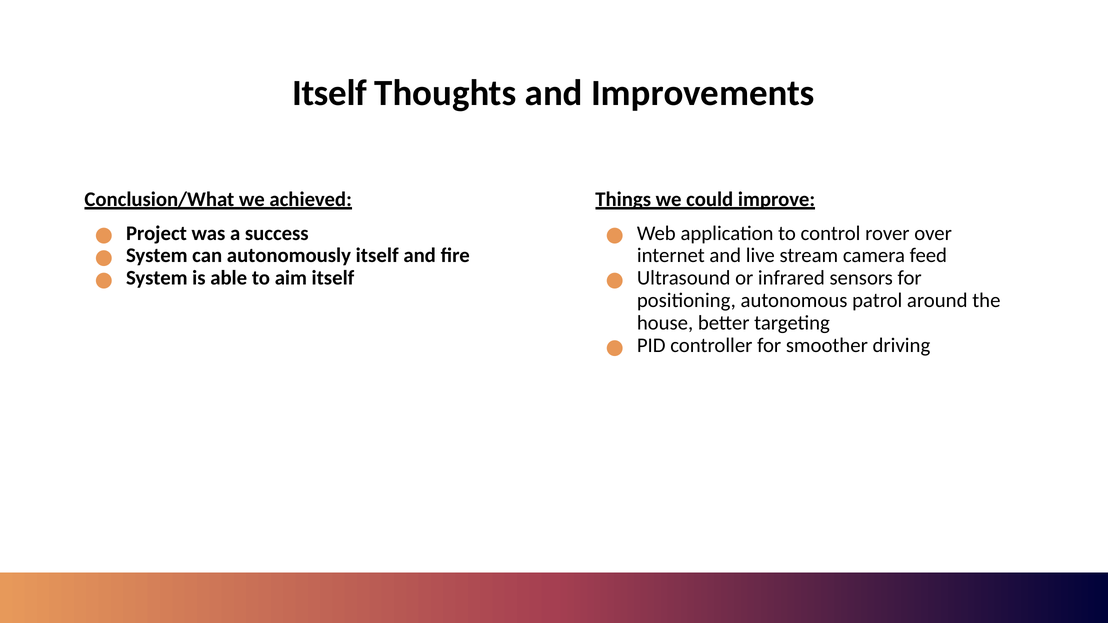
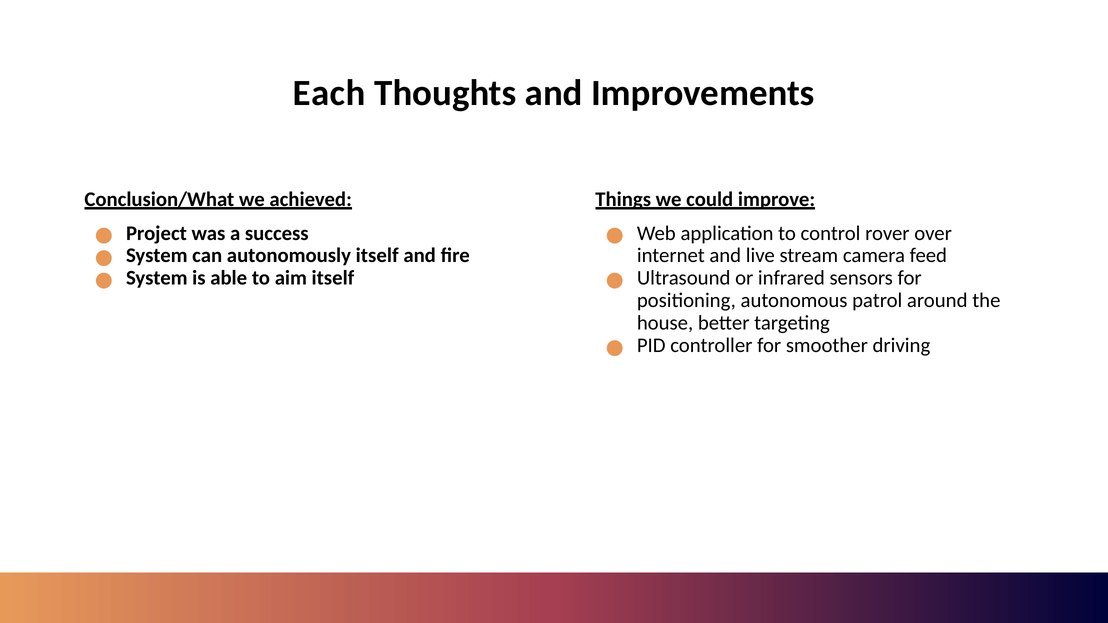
Itself at (330, 93): Itself -> Each
